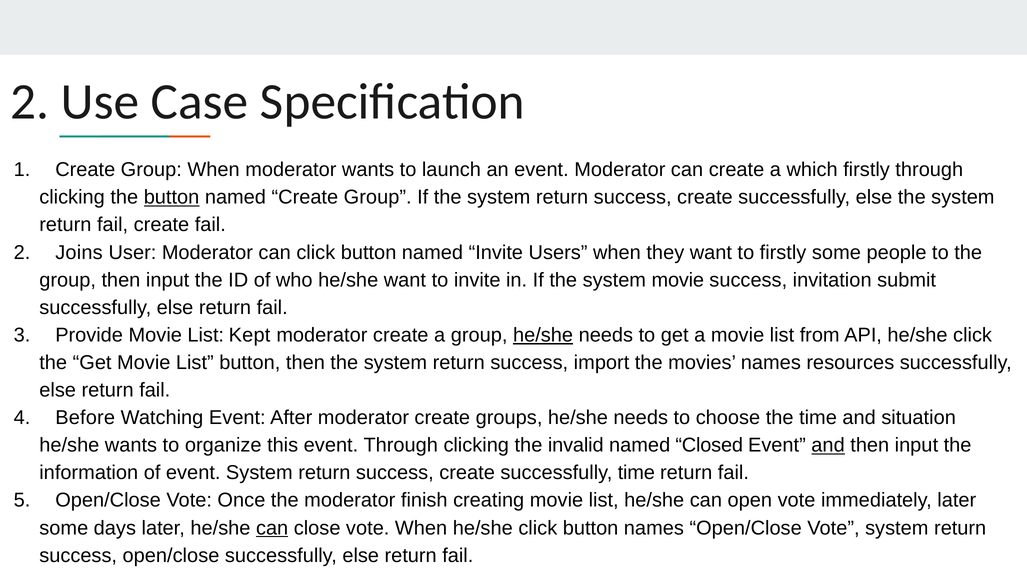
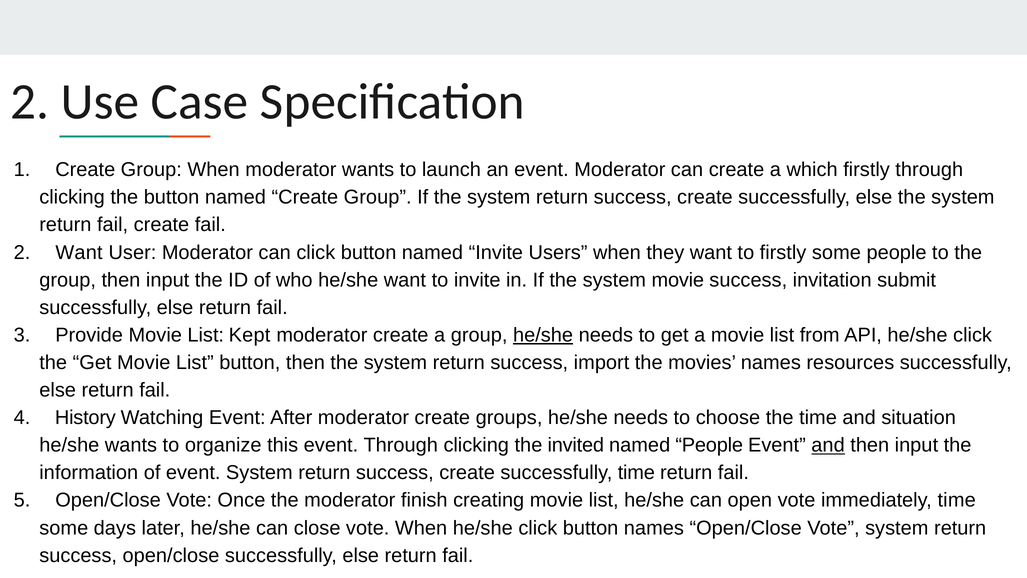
button at (172, 197) underline: present -> none
2 Joins: Joins -> Want
Before: Before -> History
invalid: invalid -> invited
named Closed: Closed -> People
immediately later: later -> time
can at (272, 528) underline: present -> none
